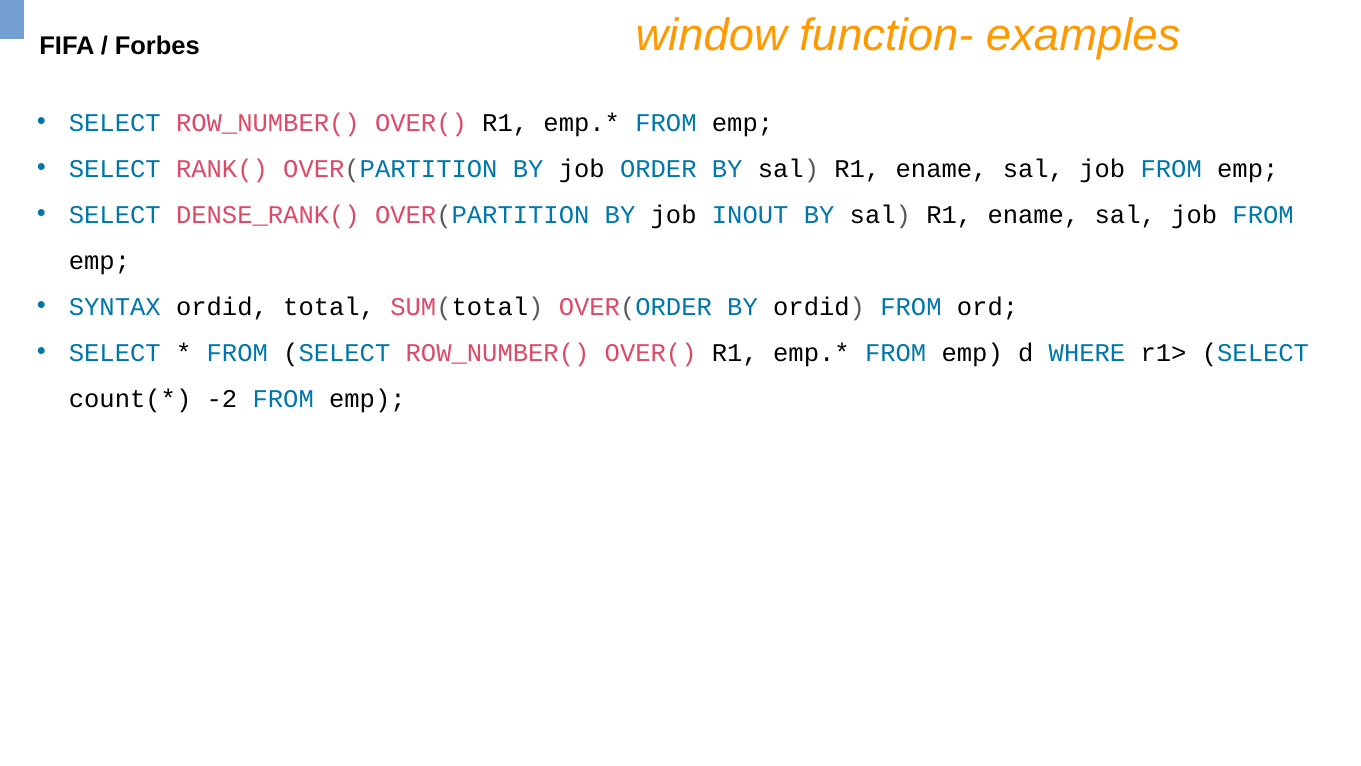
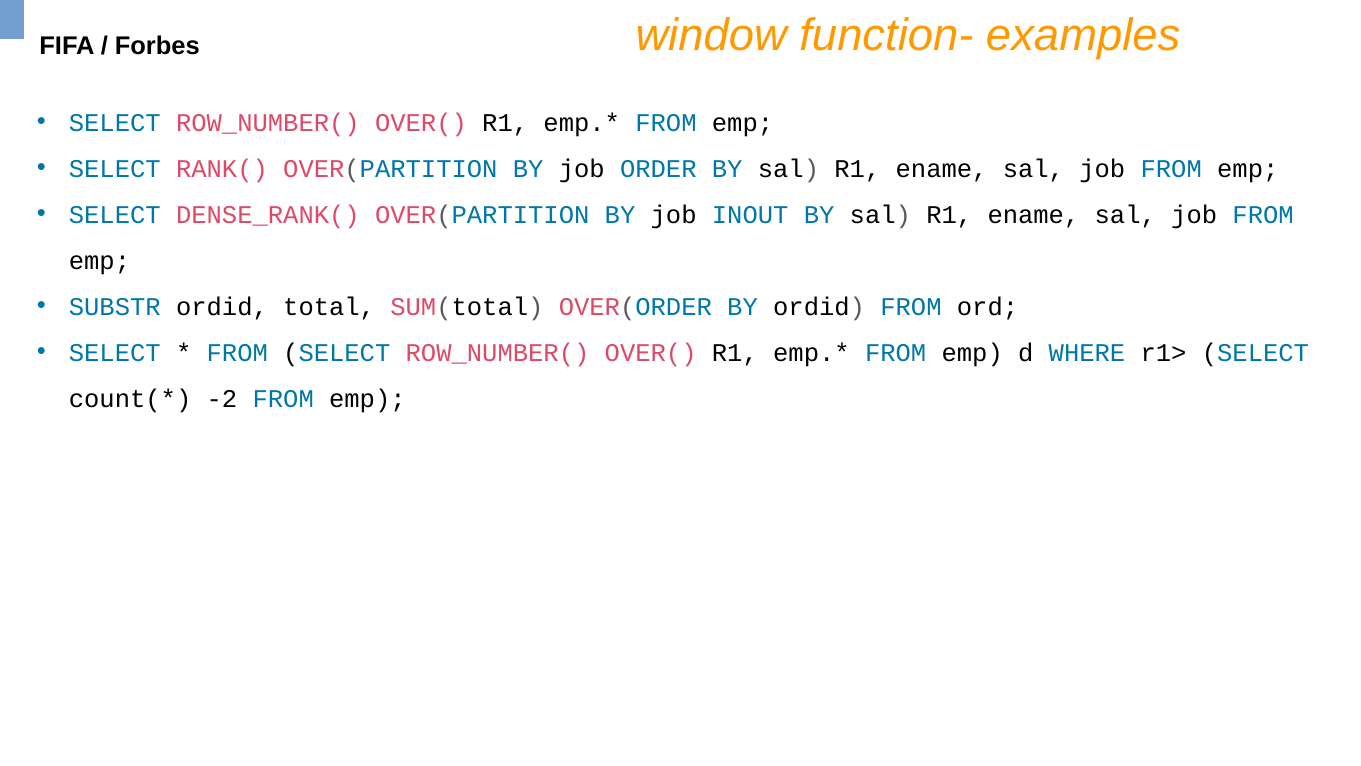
SYNTAX: SYNTAX -> SUBSTR
